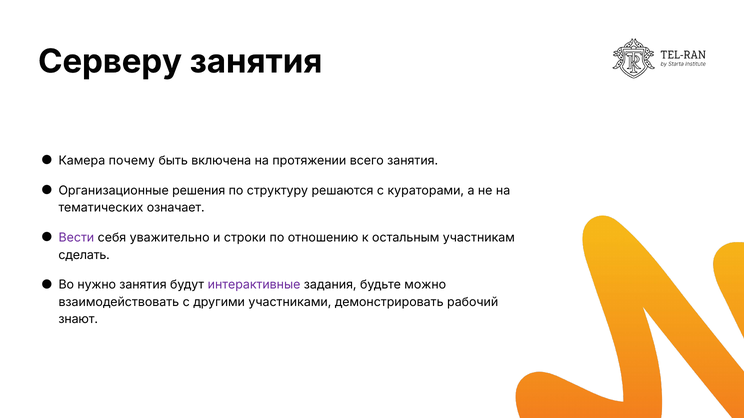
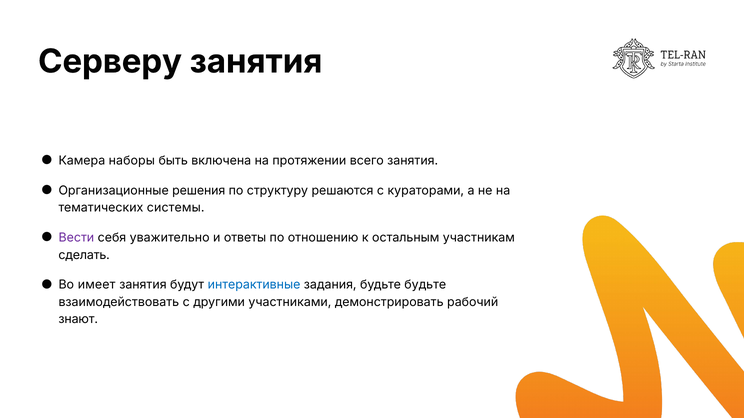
почему: почему -> наборы
означает: означает -> системы
строки: строки -> ответы
нужно: нужно -> имеет
интерактивные colour: purple -> blue
будьте можно: можно -> будьте
